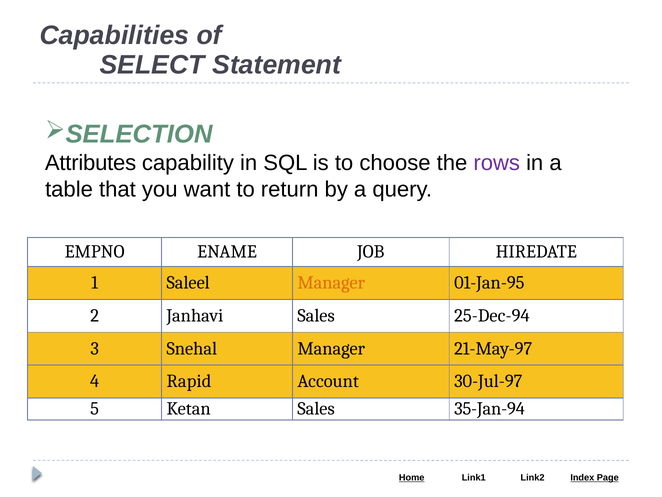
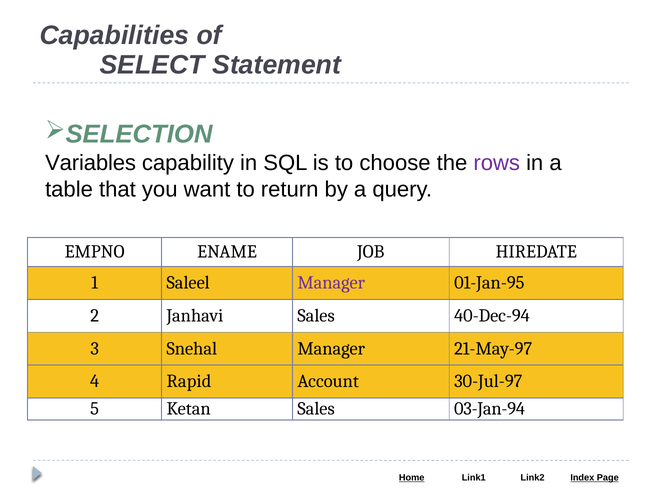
Attributes: Attributes -> Variables
Manager at (331, 283) colour: orange -> purple
25-Dec-94: 25-Dec-94 -> 40-Dec-94
35-Jan-94: 35-Jan-94 -> 03-Jan-94
